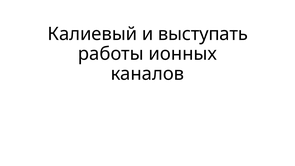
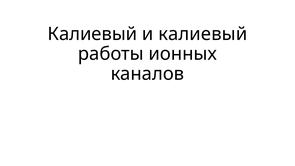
и выступать: выступать -> калиевый
